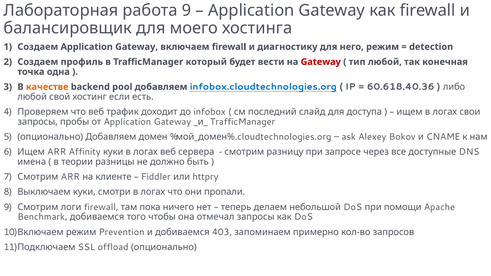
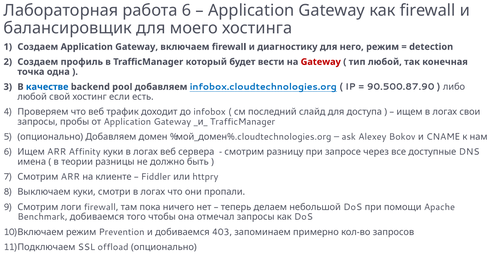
работа 9: 9 -> 6
качестве colour: orange -> blue
60.618.40.36: 60.618.40.36 -> 90.500.87.90
